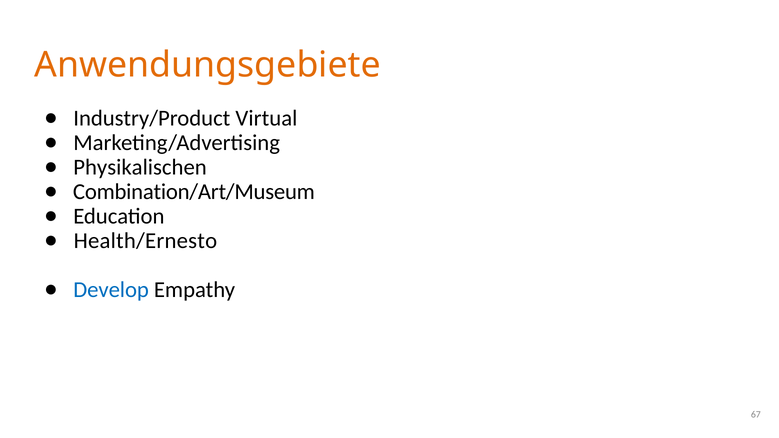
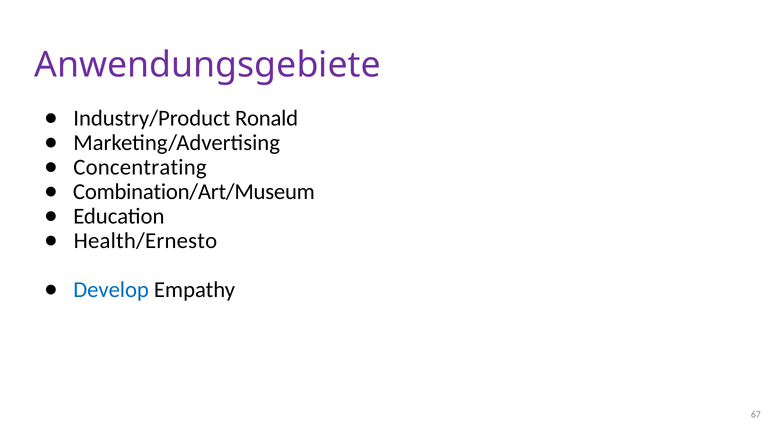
Anwendungsgebiete colour: orange -> purple
Virtual: Virtual -> Ronald
Physikalischen: Physikalischen -> Concentrating
